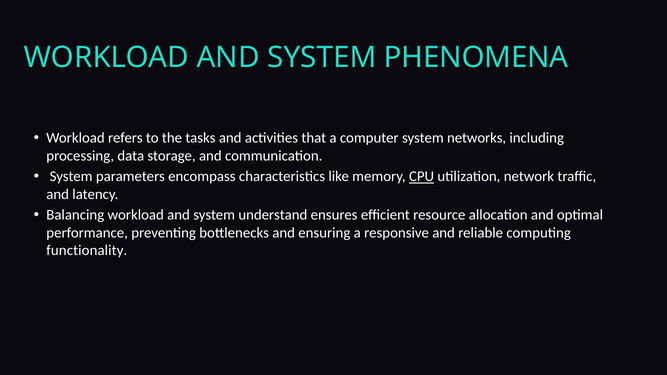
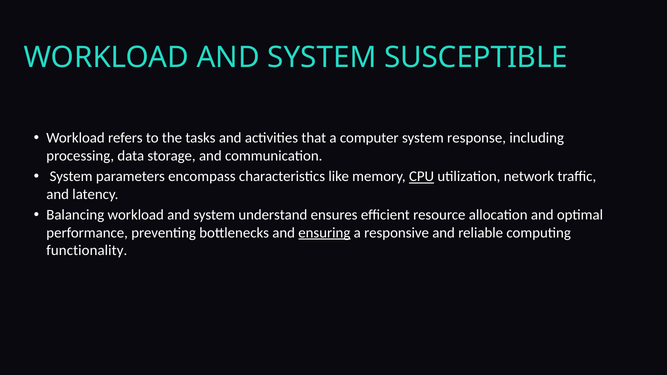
PHENOMENA: PHENOMENA -> SUSCEPTIBLE
networks: networks -> response
ensuring underline: none -> present
